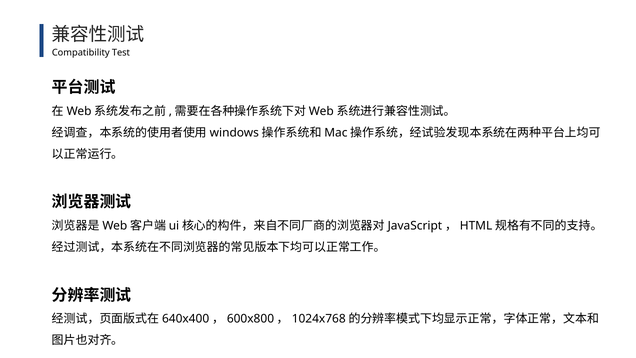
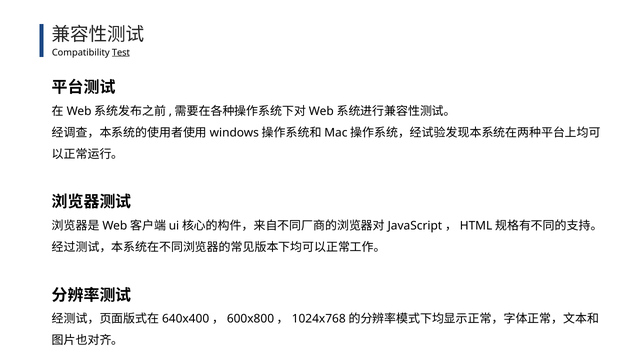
Test underline: none -> present
